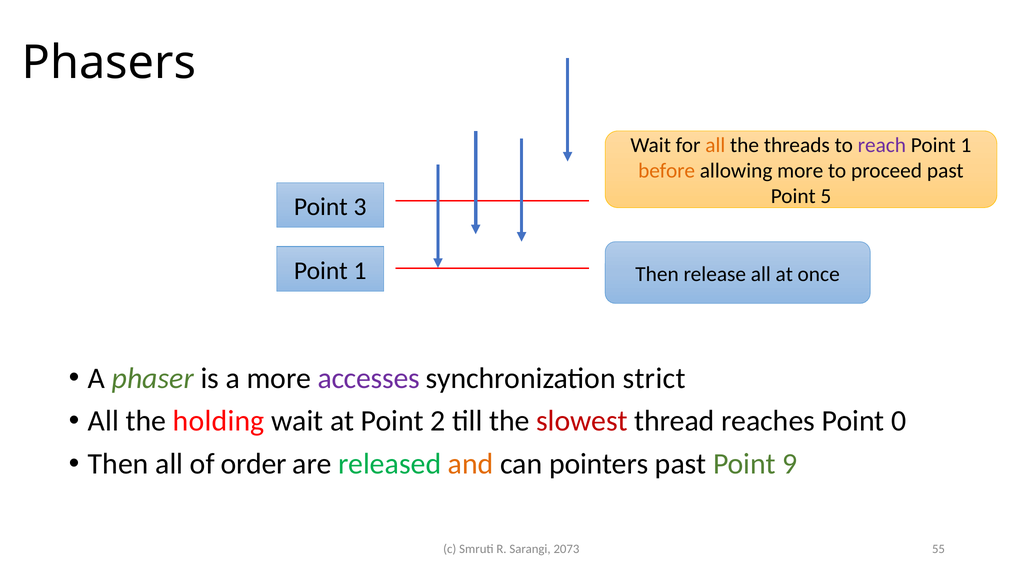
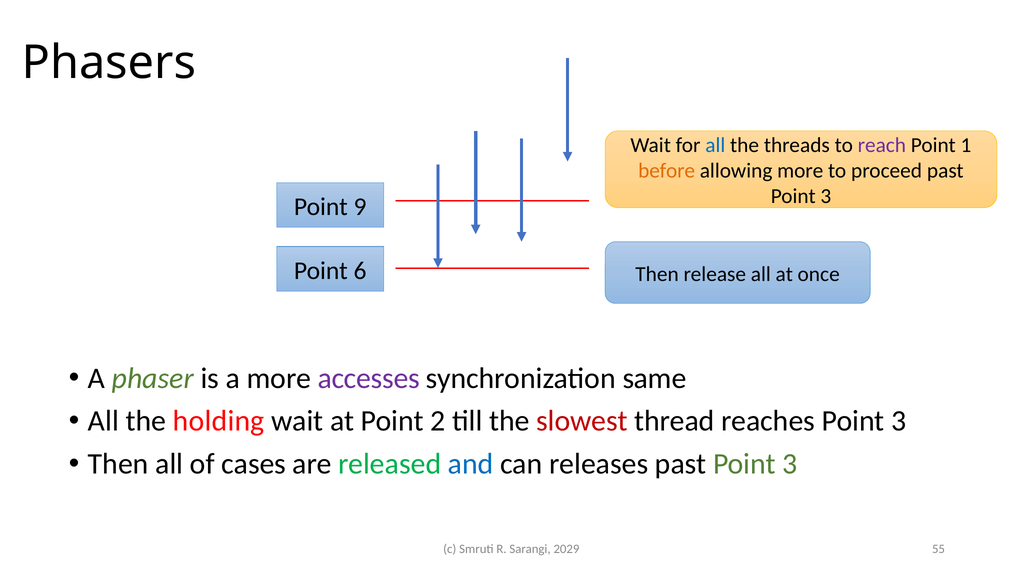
all at (715, 145) colour: orange -> blue
5 at (826, 196): 5 -> 3
3: 3 -> 9
1 at (360, 271): 1 -> 6
strict: strict -> same
reaches Point 0: 0 -> 3
order: order -> cases
and colour: orange -> blue
pointers: pointers -> releases
9 at (790, 464): 9 -> 3
2073: 2073 -> 2029
